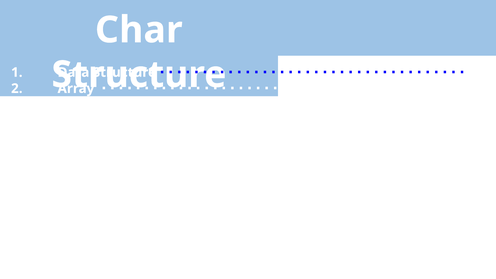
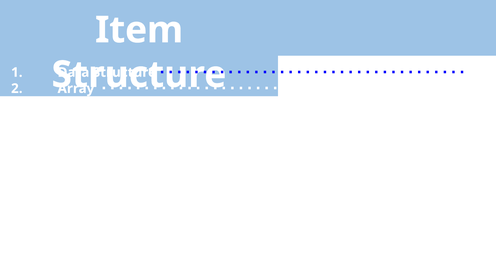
Char: Char -> Item
